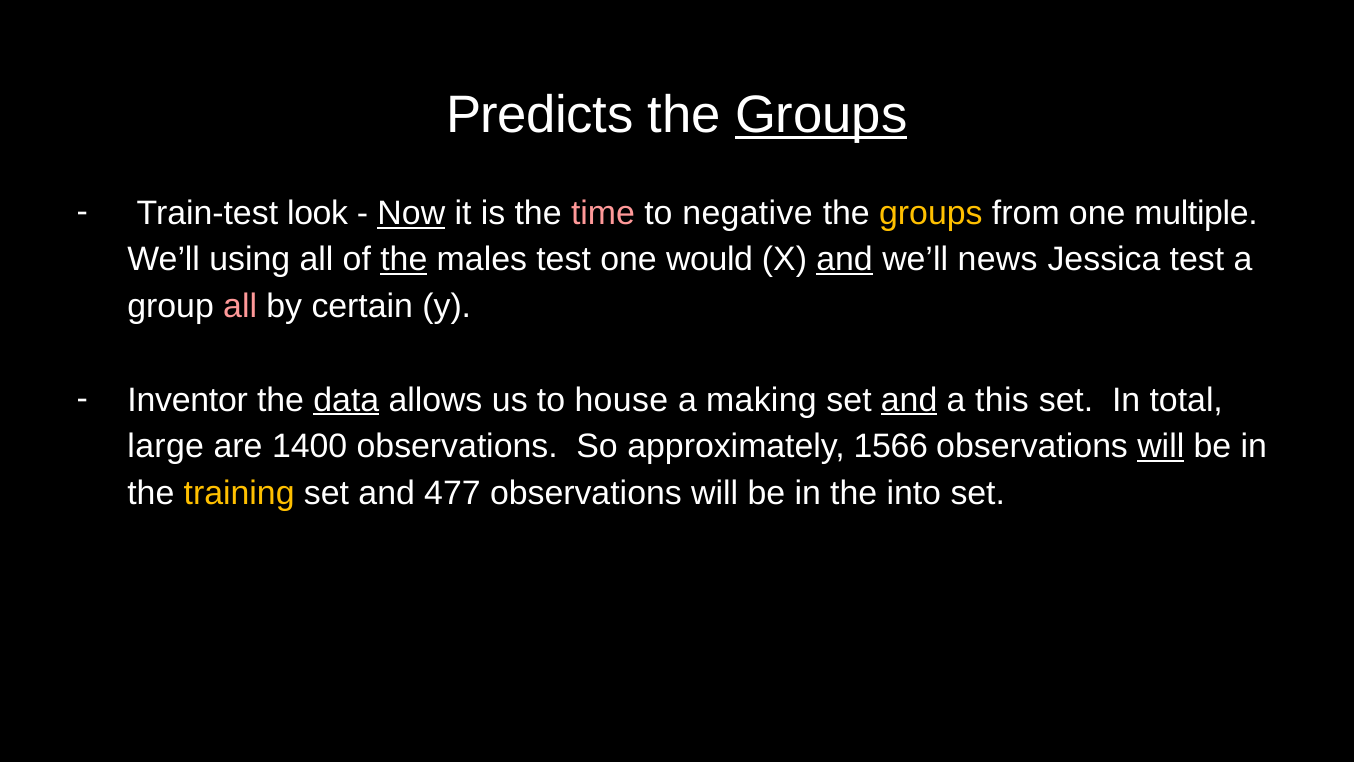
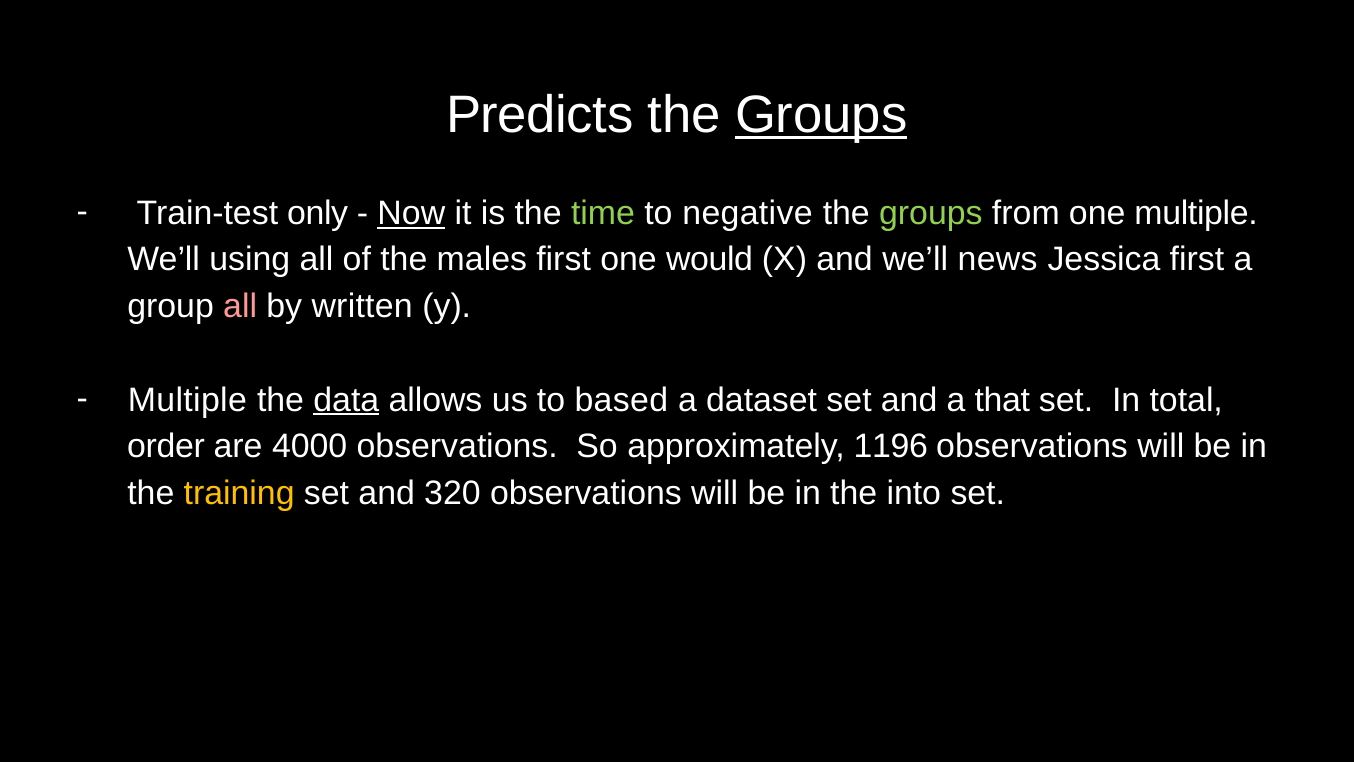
look: look -> only
time colour: pink -> light green
groups at (931, 213) colour: yellow -> light green
the at (404, 260) underline: present -> none
males test: test -> first
and at (845, 260) underline: present -> none
Jessica test: test -> first
certain: certain -> written
Inventor at (188, 400): Inventor -> Multiple
house: house -> based
making: making -> dataset
and at (909, 400) underline: present -> none
this: this -> that
large: large -> order
1400: 1400 -> 4000
1566: 1566 -> 1196
will at (1161, 446) underline: present -> none
477: 477 -> 320
